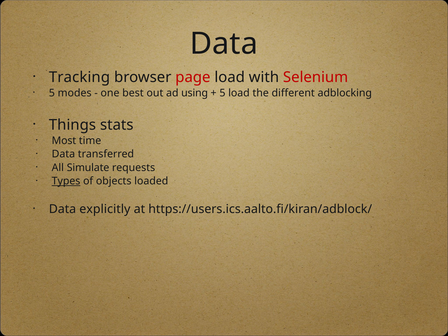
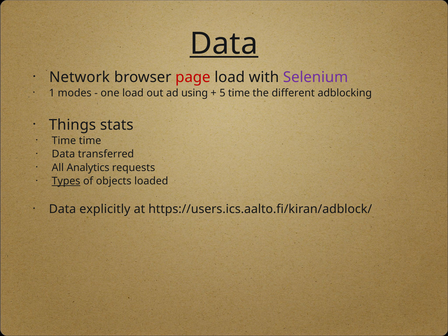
Data at (224, 44) underline: none -> present
Tracking: Tracking -> Network
Selenium colour: red -> purple
5 at (52, 93): 5 -> 1
one best: best -> load
5 load: load -> time
Most at (64, 141): Most -> Time
Simulate: Simulate -> Analytics
